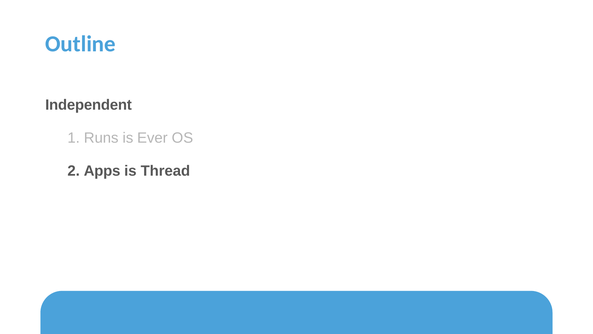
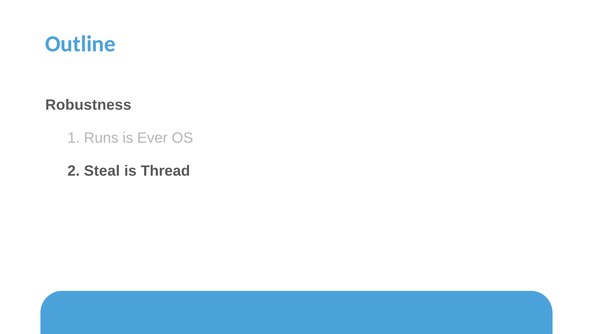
Independent: Independent -> Robustness
Apps: Apps -> Steal
